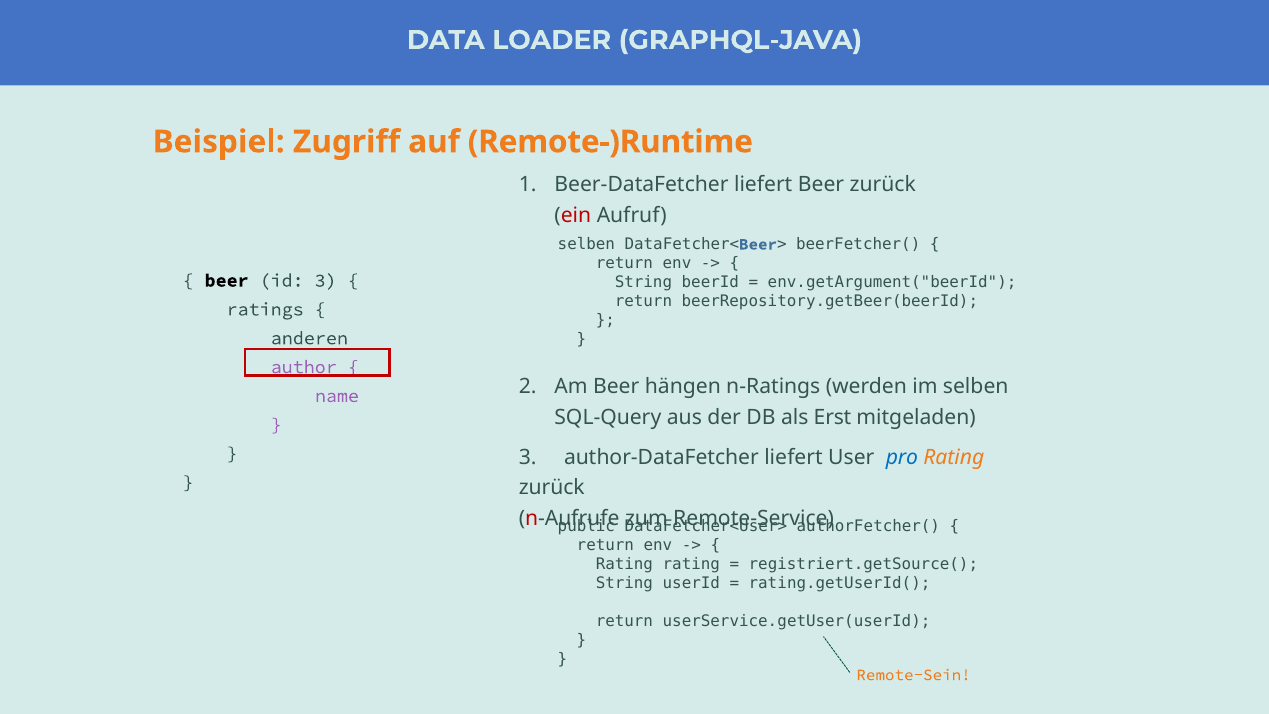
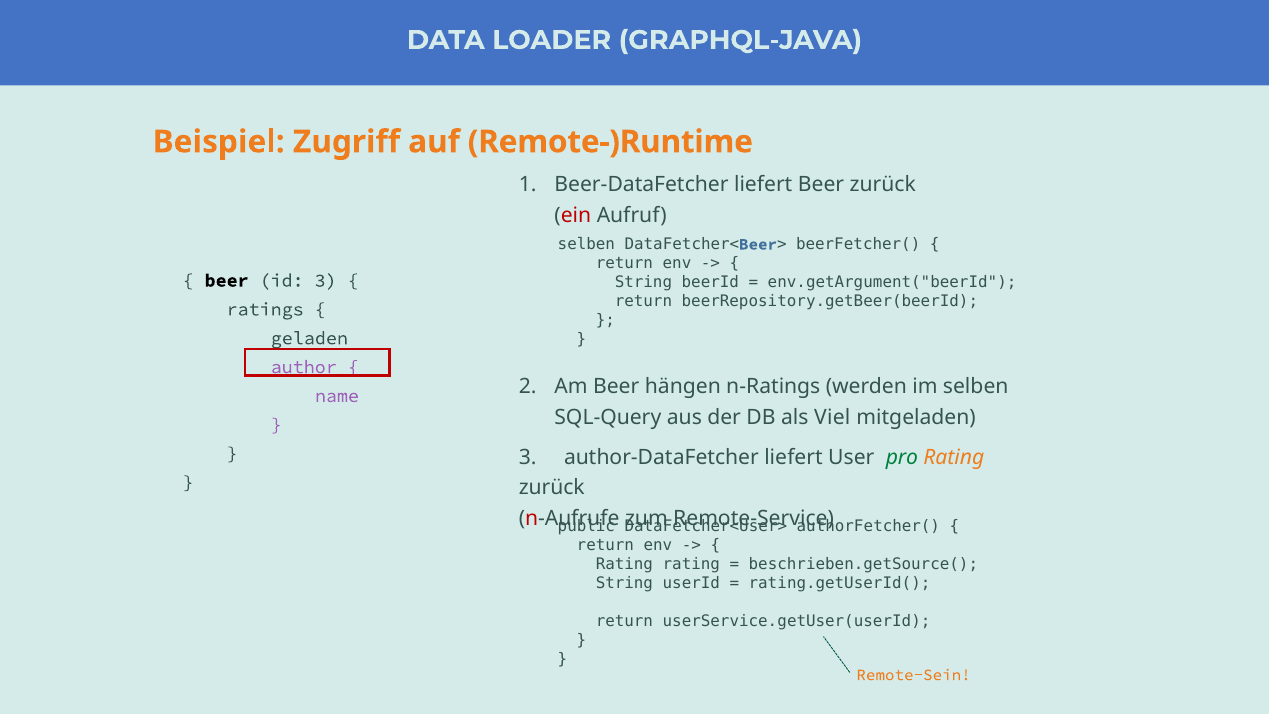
anderen: anderen -> geladen
Erst: Erst -> Viel
pro colour: blue -> green
registriert.getSource(: registriert.getSource( -> beschrieben.getSource(
